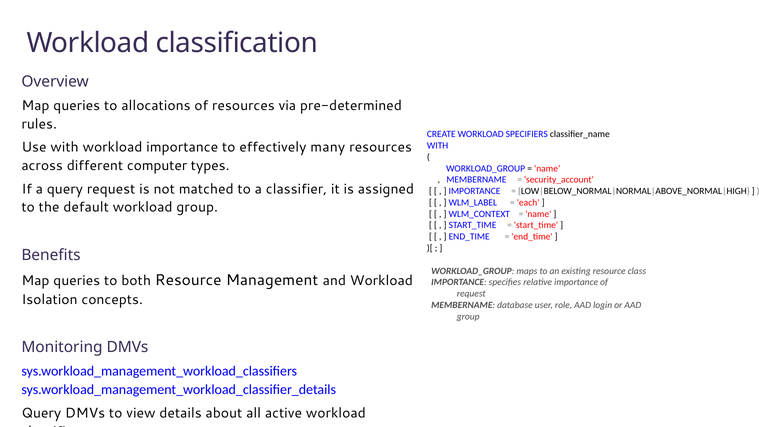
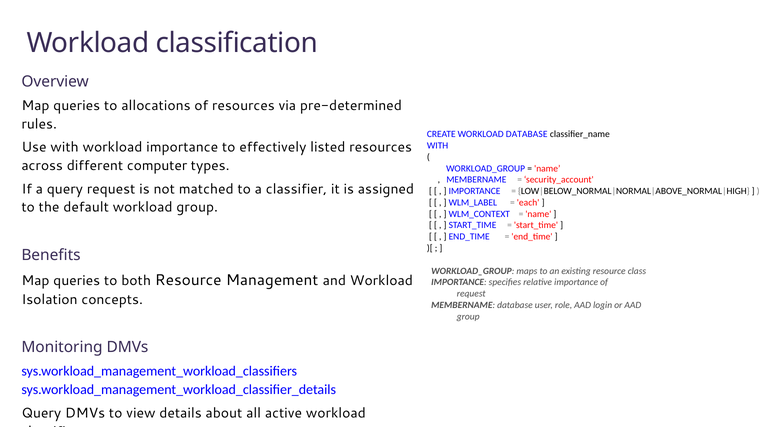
WORKLOAD SPECIFIERS: SPECIFIERS -> DATABASE
many: many -> listed
